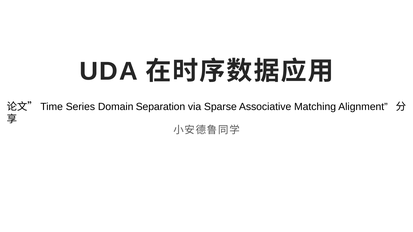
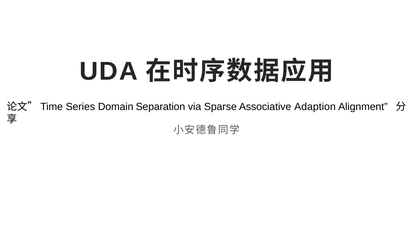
Matching: Matching -> Adaption
